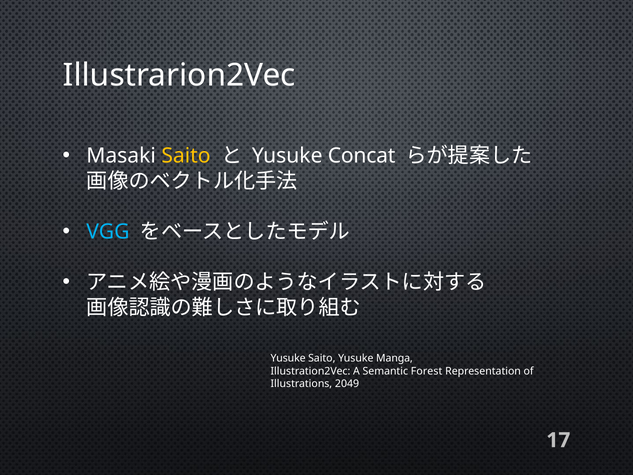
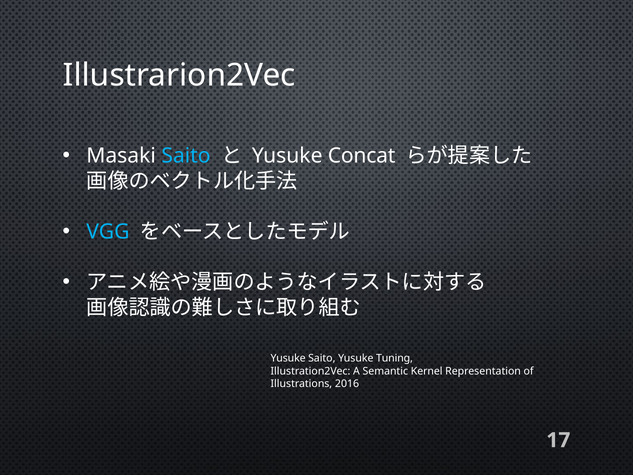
Saito at (186, 156) colour: yellow -> light blue
Manga: Manga -> Tuning
Forest: Forest -> Kernel
2049: 2049 -> 2016
